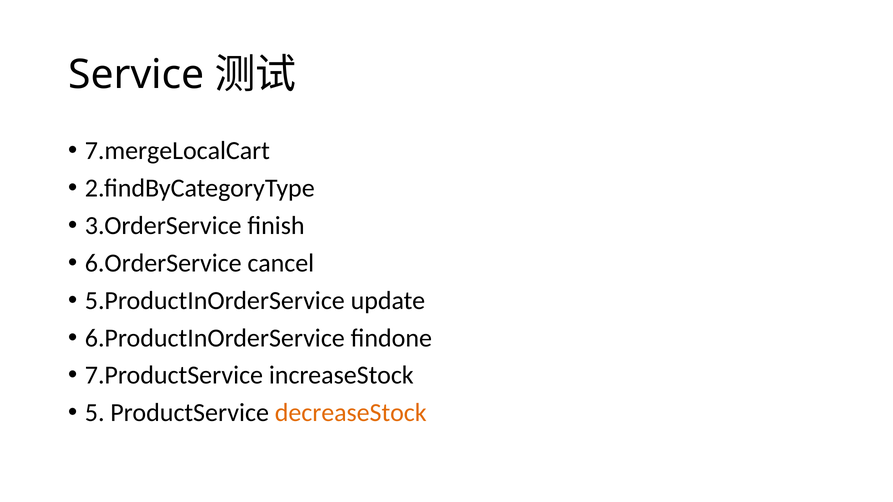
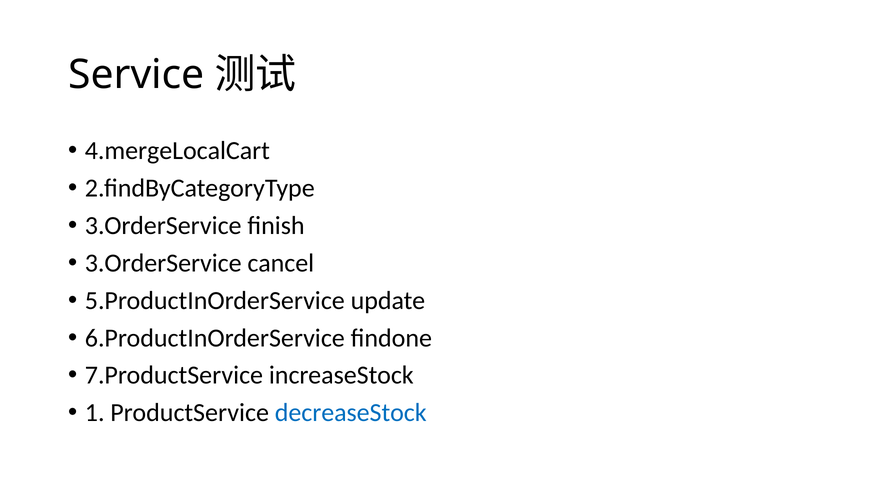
7.mergeLocalCart: 7.mergeLocalCart -> 4.mergeLocalCart
6.OrderService at (163, 263): 6.OrderService -> 3.OrderService
5: 5 -> 1
decreaseStock colour: orange -> blue
